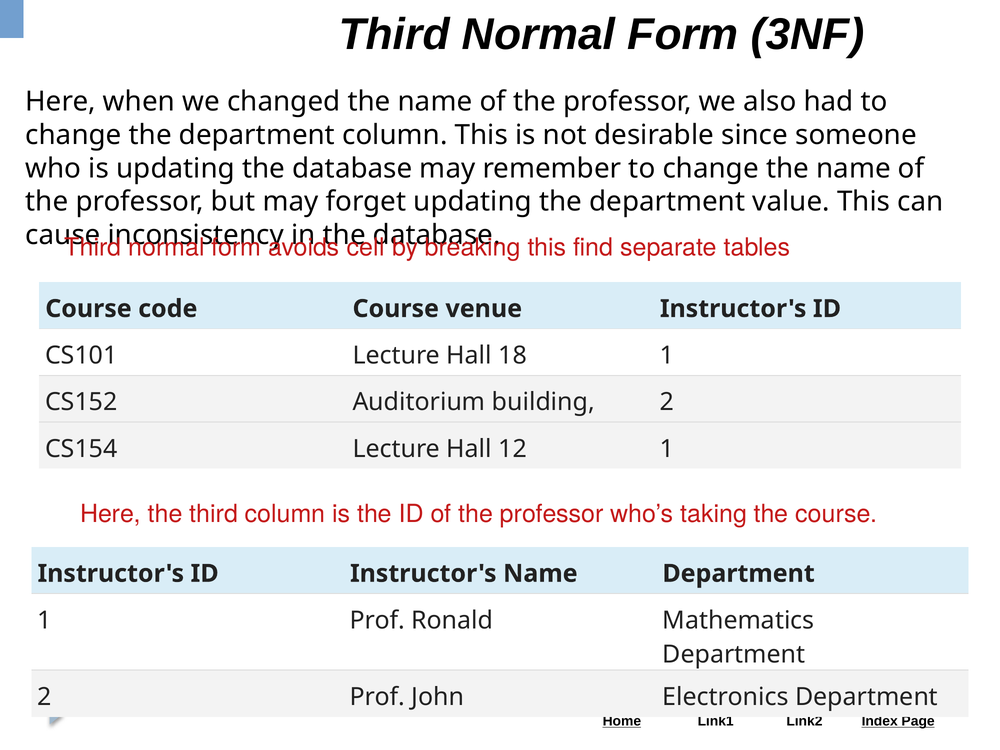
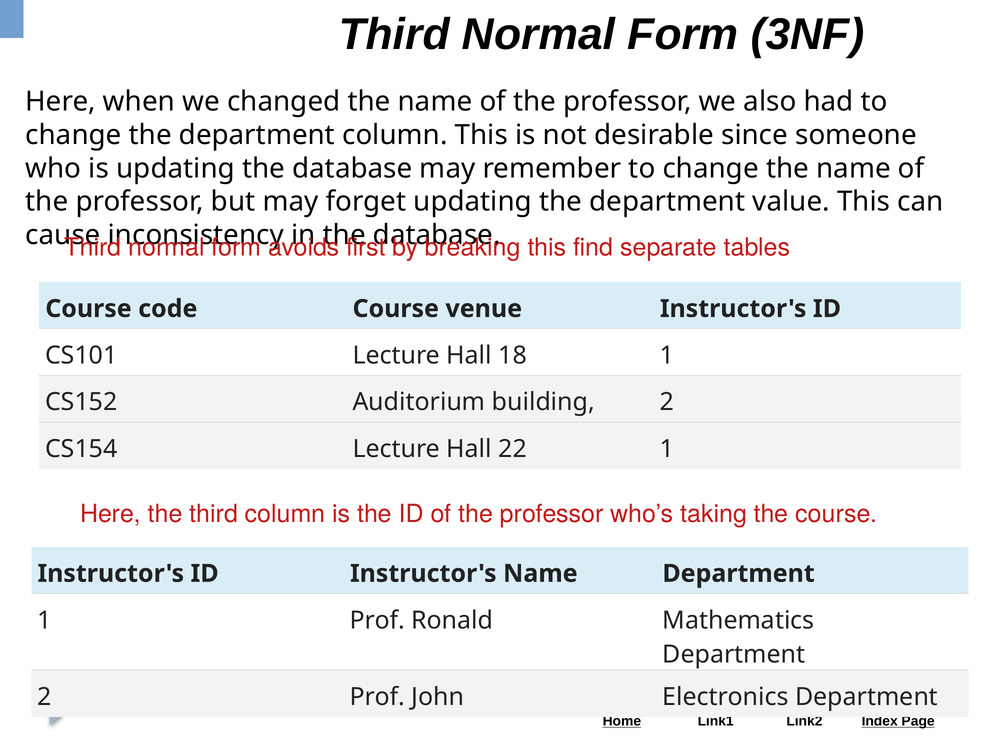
cell: cell -> first
12: 12 -> 22
